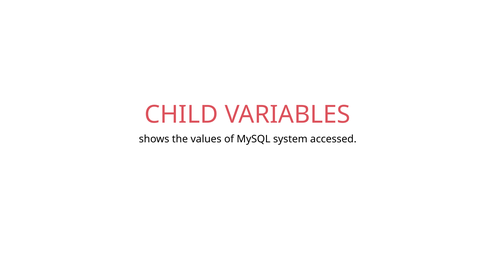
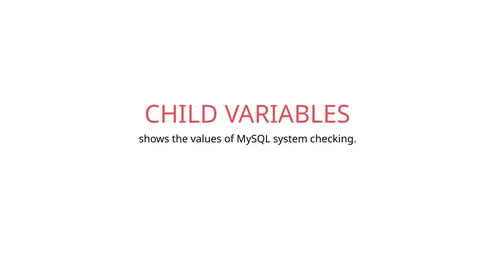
accessed: accessed -> checking
